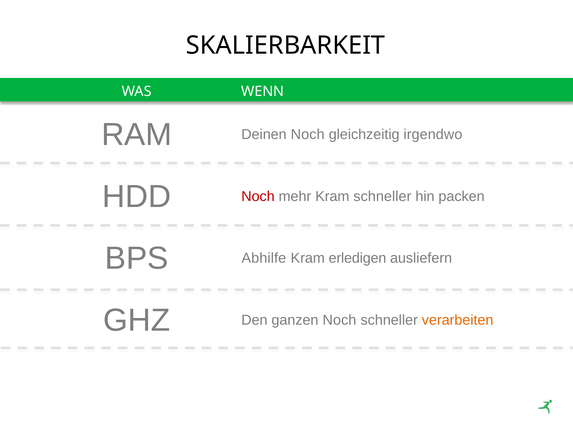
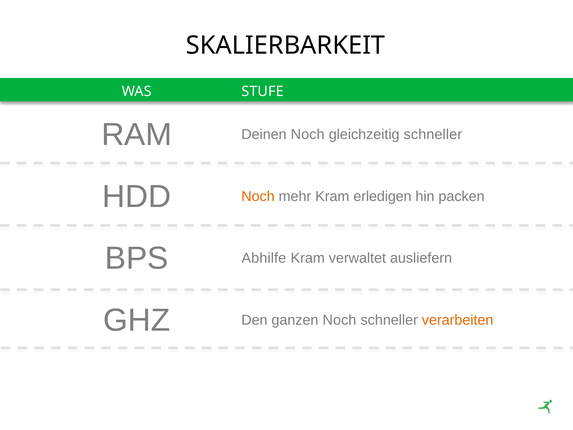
WENN: WENN -> STUFE
gleichzeitig irgendwo: irgendwo -> schneller
Noch at (258, 196) colour: red -> orange
Kram schneller: schneller -> erledigen
erledigen: erledigen -> verwaltet
